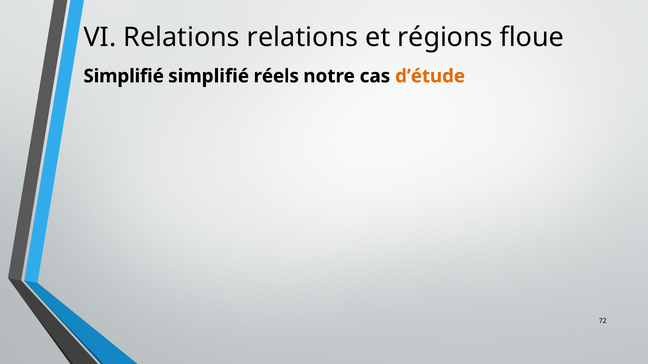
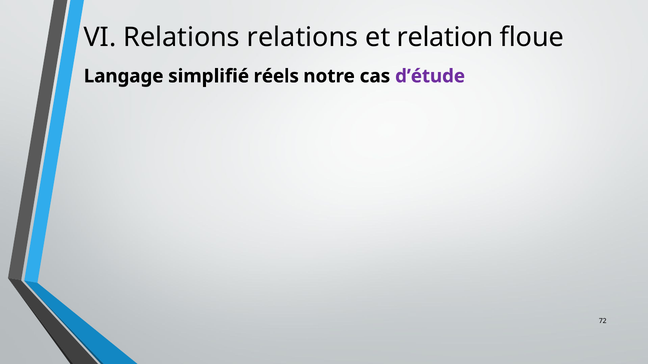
régions: régions -> relation
Simplifié at (124, 76): Simplifié -> Langage
d’étude colour: orange -> purple
